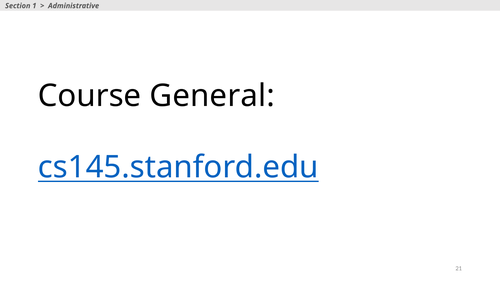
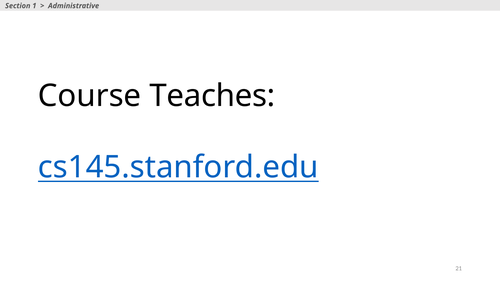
General: General -> Teaches
